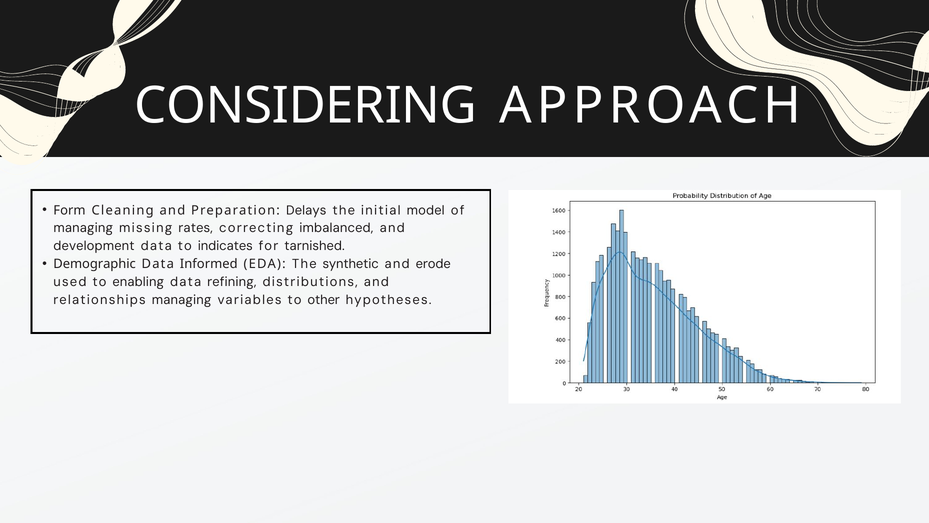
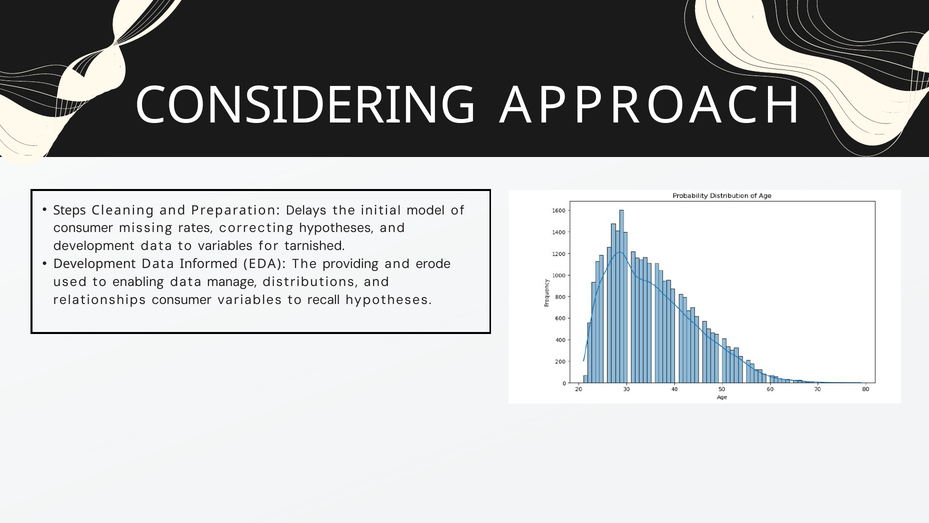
Form: Form -> Steps
managing at (83, 228): managing -> consumer
correcting imbalanced: imbalanced -> hypotheses
to indicates: indicates -> variables
Demographic at (95, 264): Demographic -> Development
synthetic: synthetic -> providing
refining: refining -> manage
relationships managing: managing -> consumer
other: other -> recall
